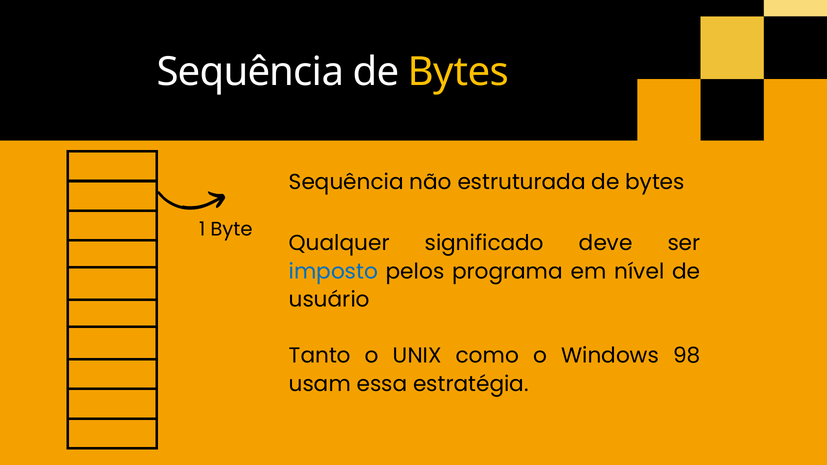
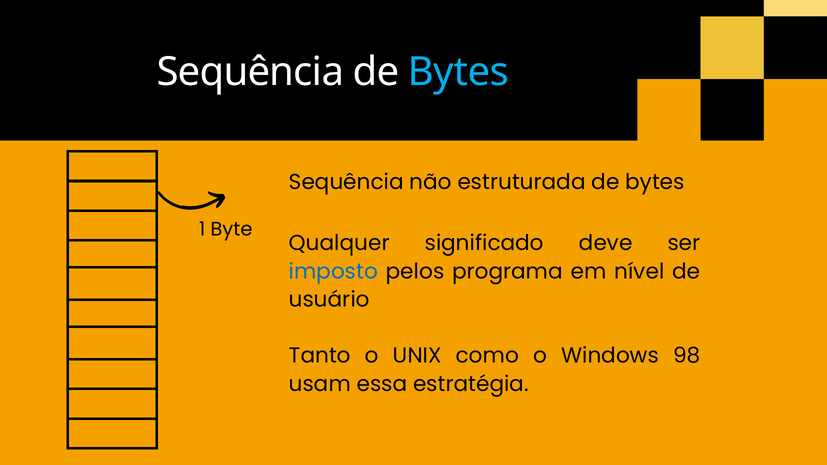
Bytes at (458, 72) colour: yellow -> light blue
